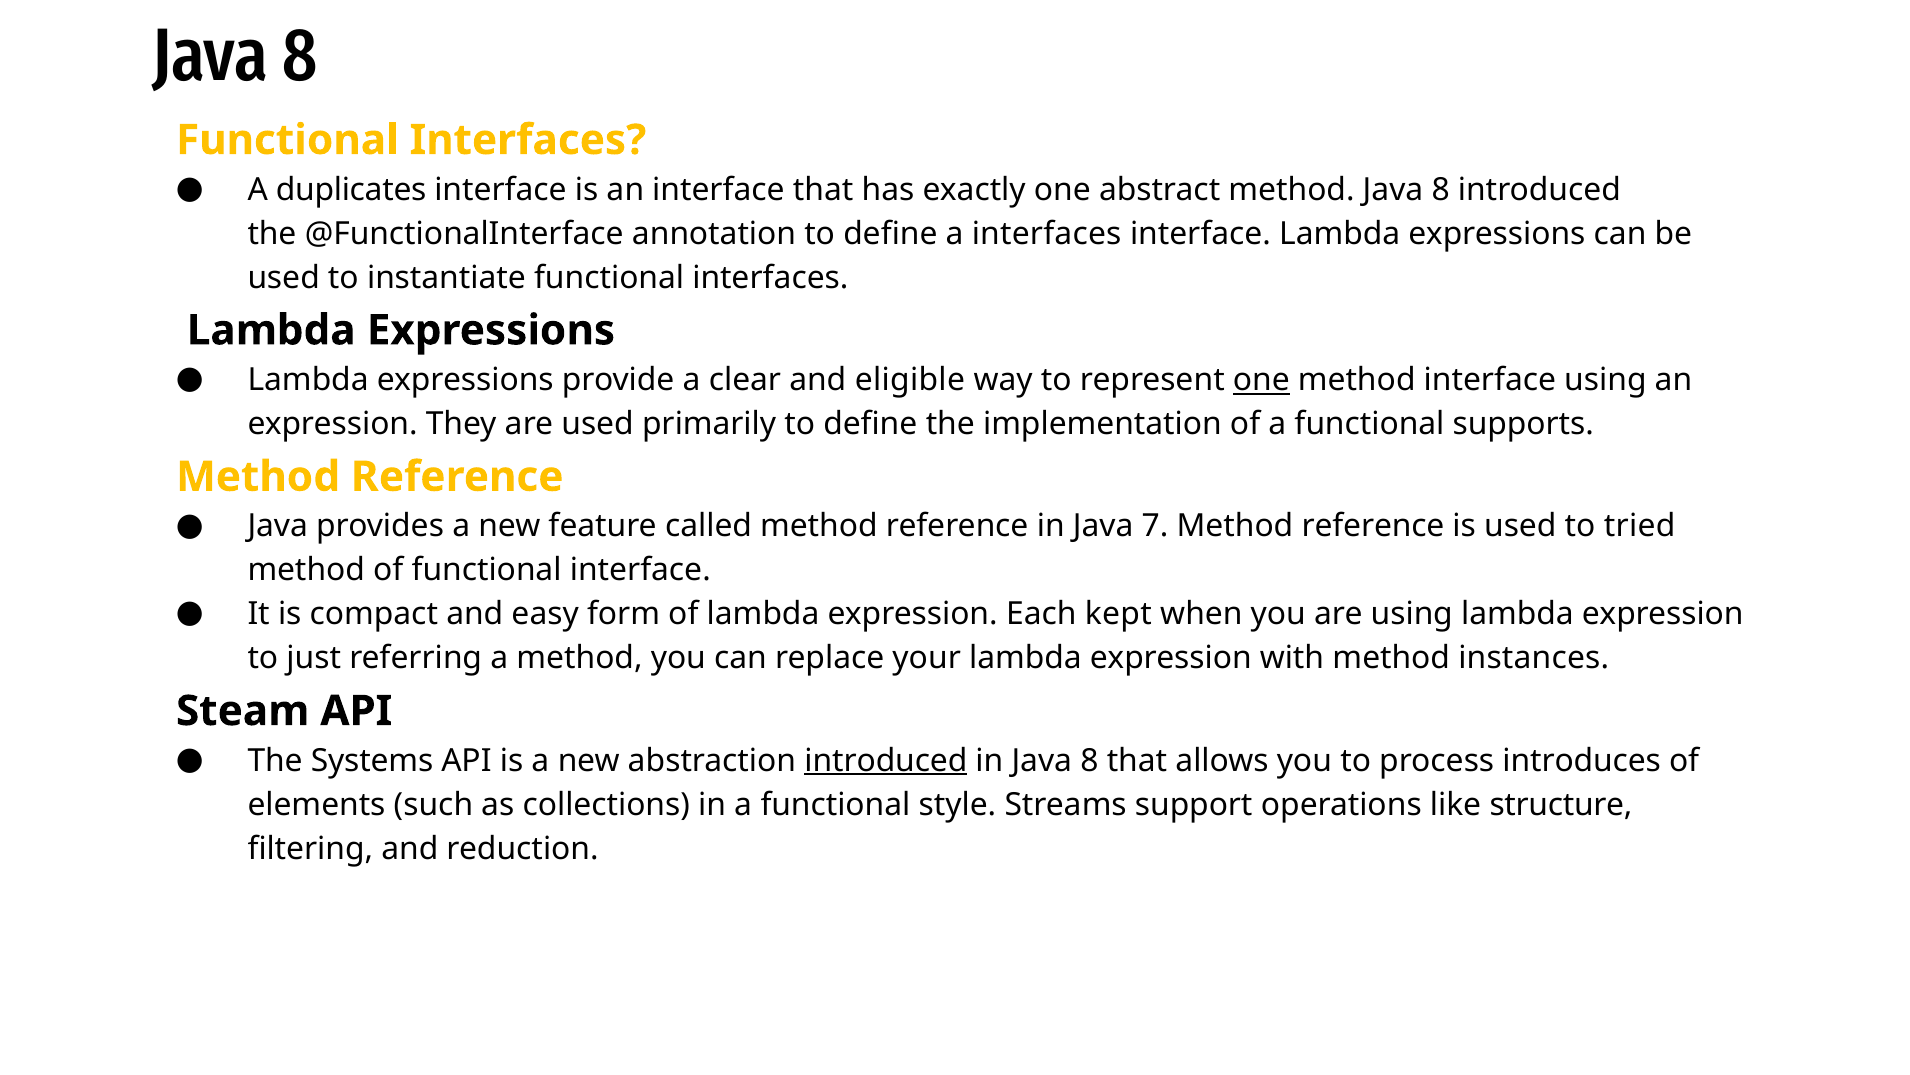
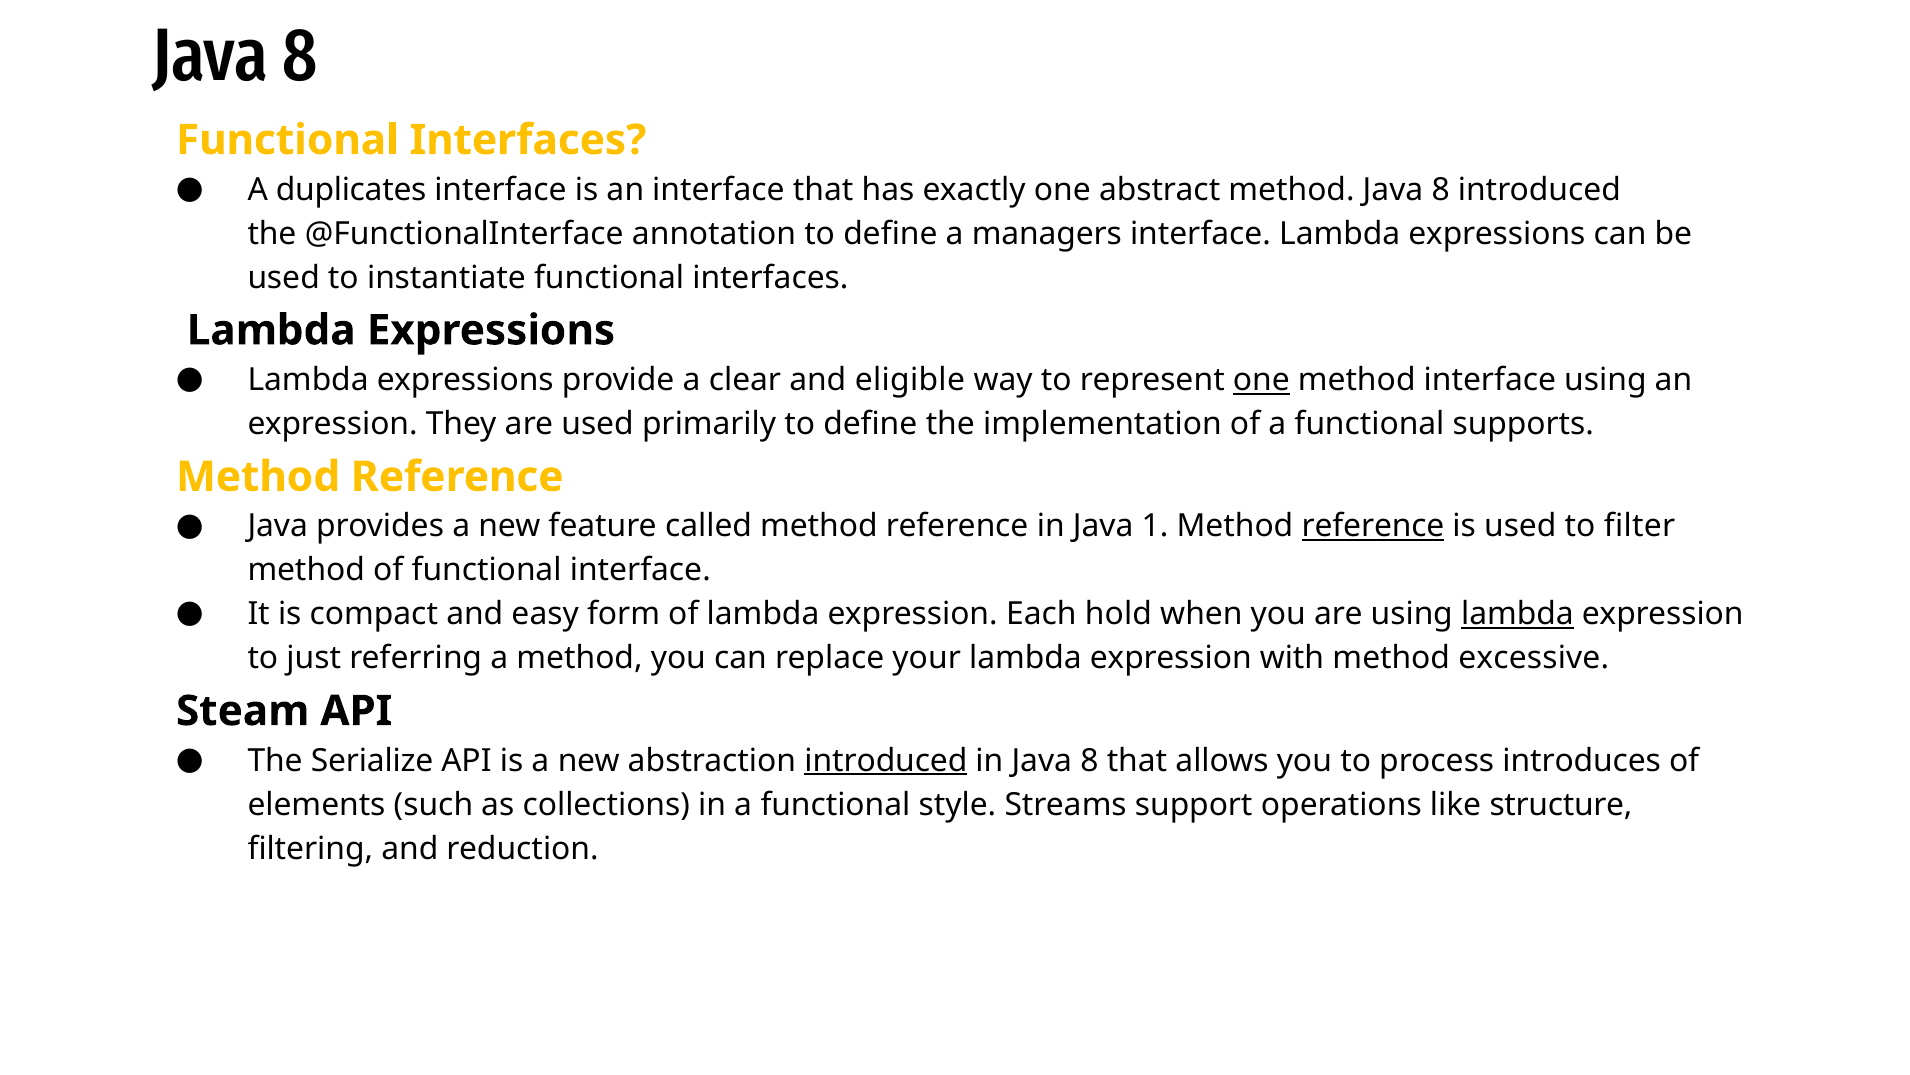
a interfaces: interfaces -> managers
7: 7 -> 1
reference at (1373, 526) underline: none -> present
tried: tried -> filter
kept: kept -> hold
lambda at (1517, 614) underline: none -> present
instances: instances -> excessive
Systems: Systems -> Serialize
